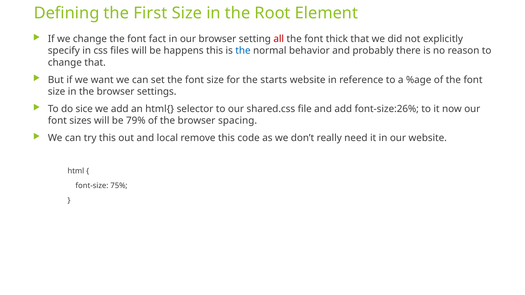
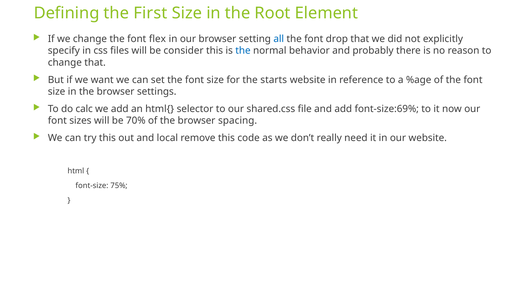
fact: fact -> flex
all colour: red -> blue
thick: thick -> drop
happens: happens -> consider
sice: sice -> calc
font-size:26%: font-size:26% -> font-size:69%
79%: 79% -> 70%
